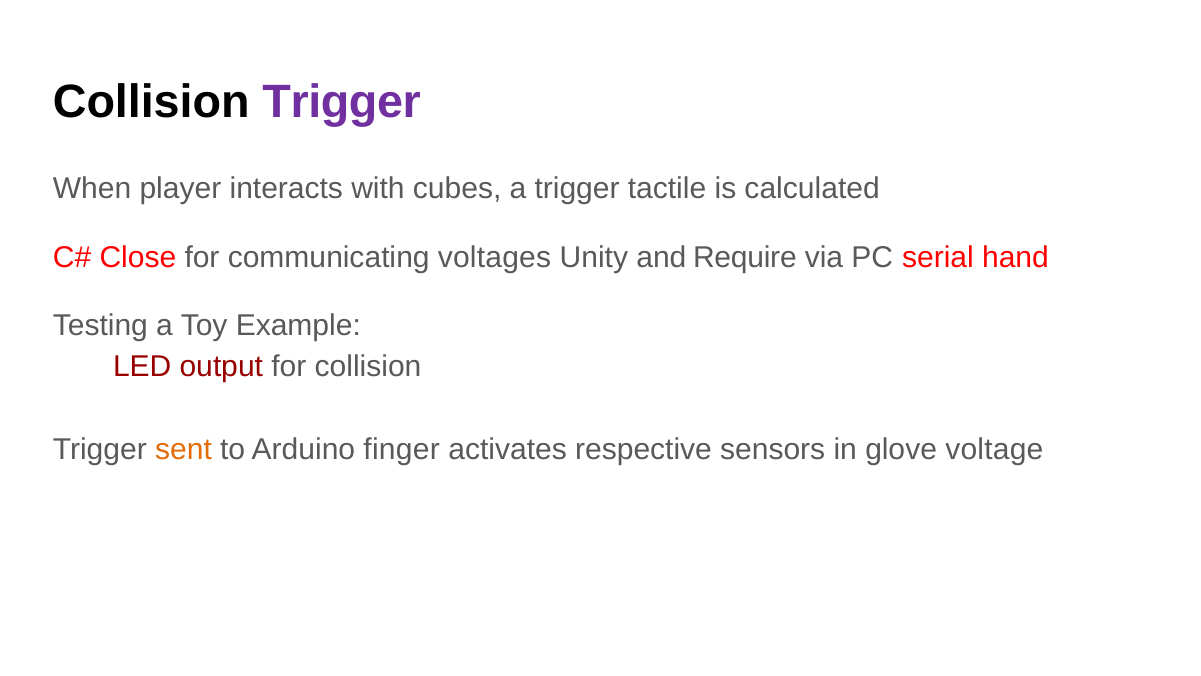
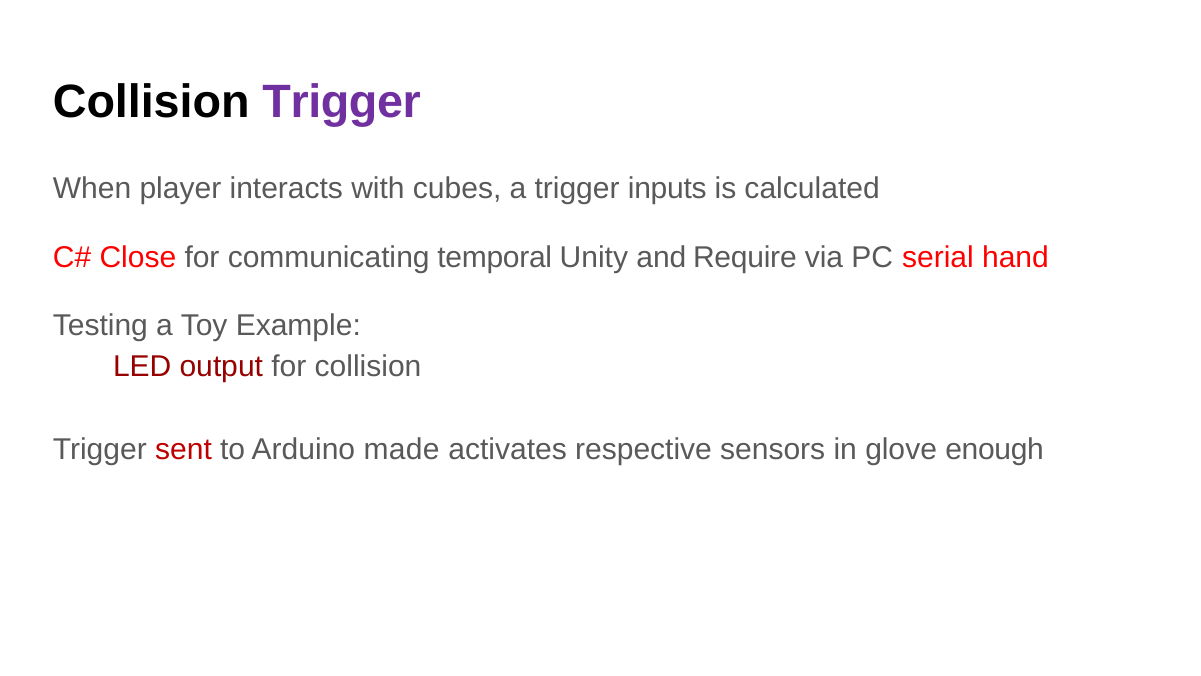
tactile: tactile -> inputs
voltages: voltages -> temporal
sent colour: orange -> red
finger: finger -> made
voltage: voltage -> enough
